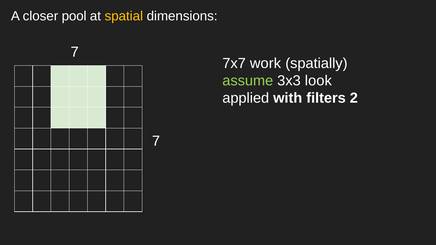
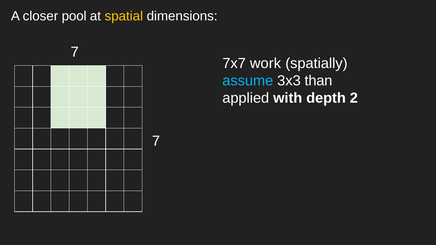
assume colour: light green -> light blue
look: look -> than
filters: filters -> depth
